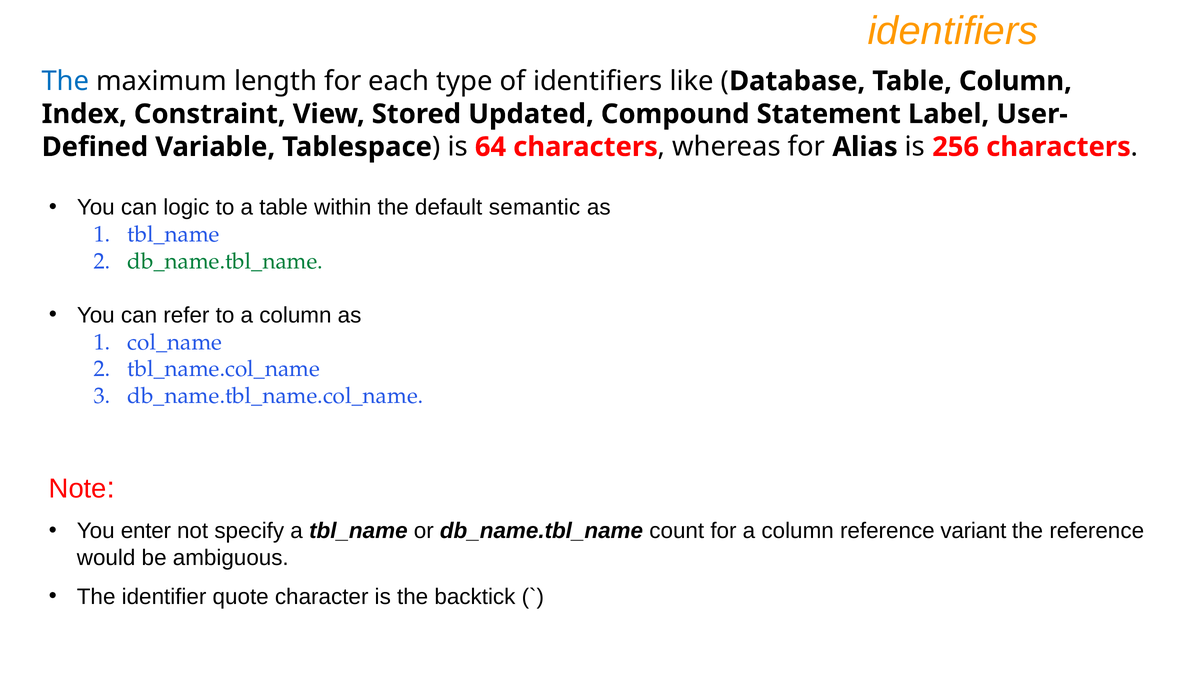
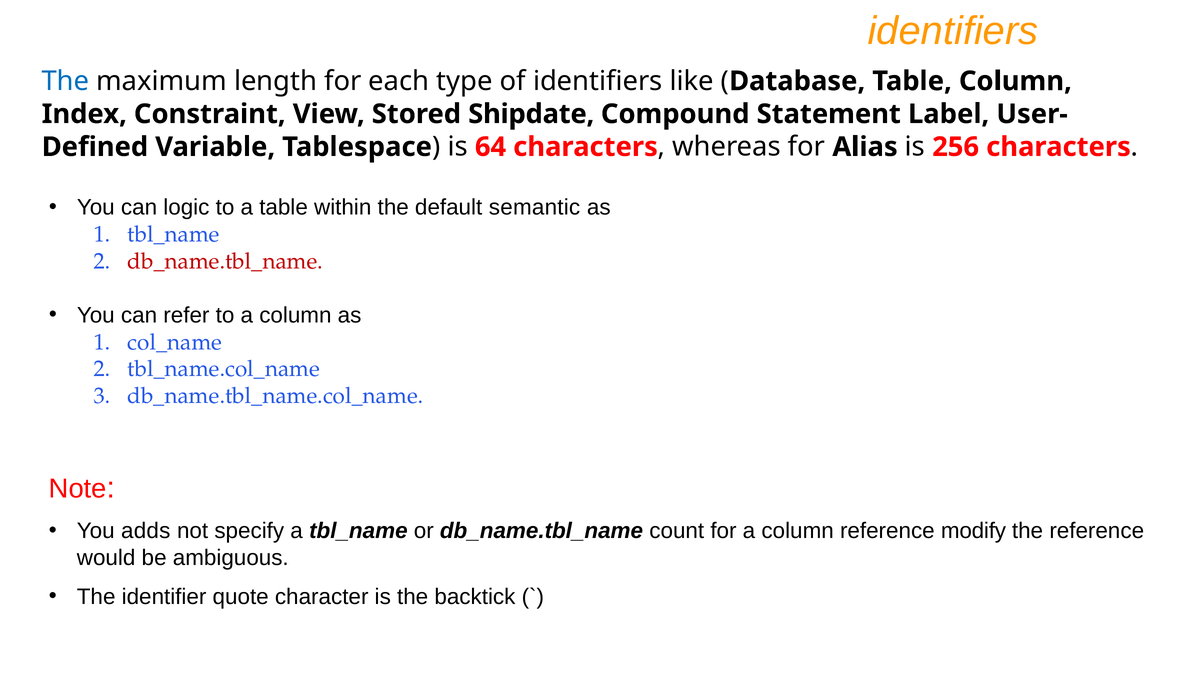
Updated: Updated -> Shipdate
db_name.tbl_name at (225, 261) colour: green -> red
enter: enter -> adds
variant: variant -> modify
